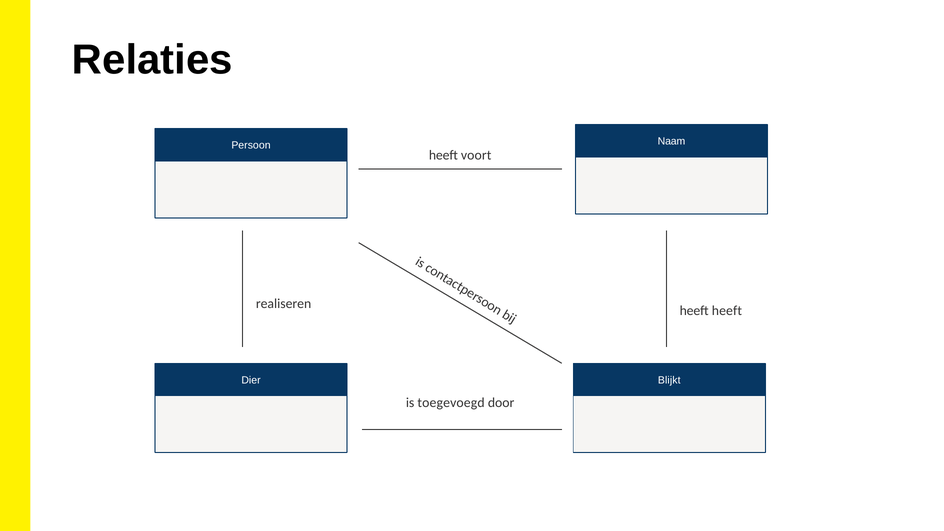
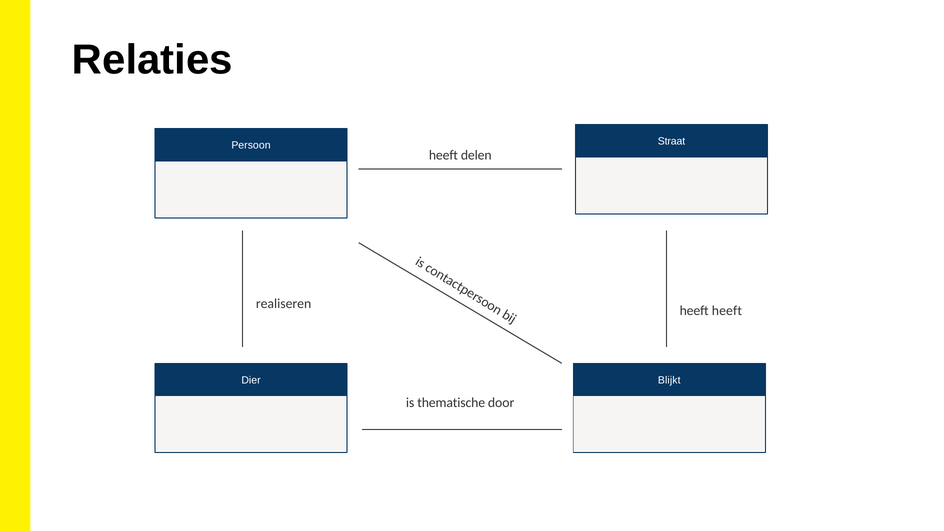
Naam: Naam -> Straat
voort: voort -> delen
toegevoegd: toegevoegd -> thematische
